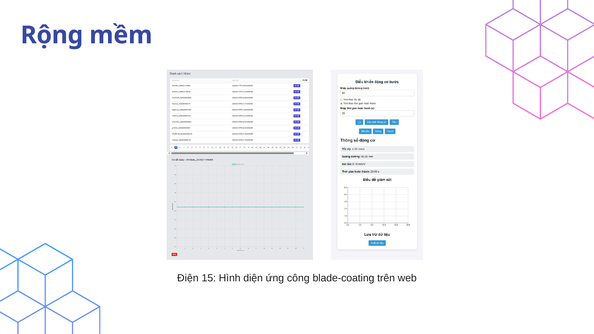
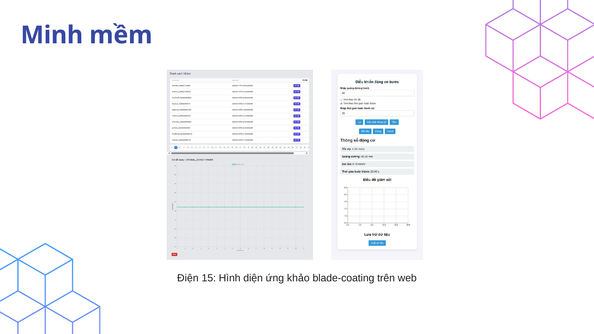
Rộng: Rộng -> Minh
công: công -> khảo
